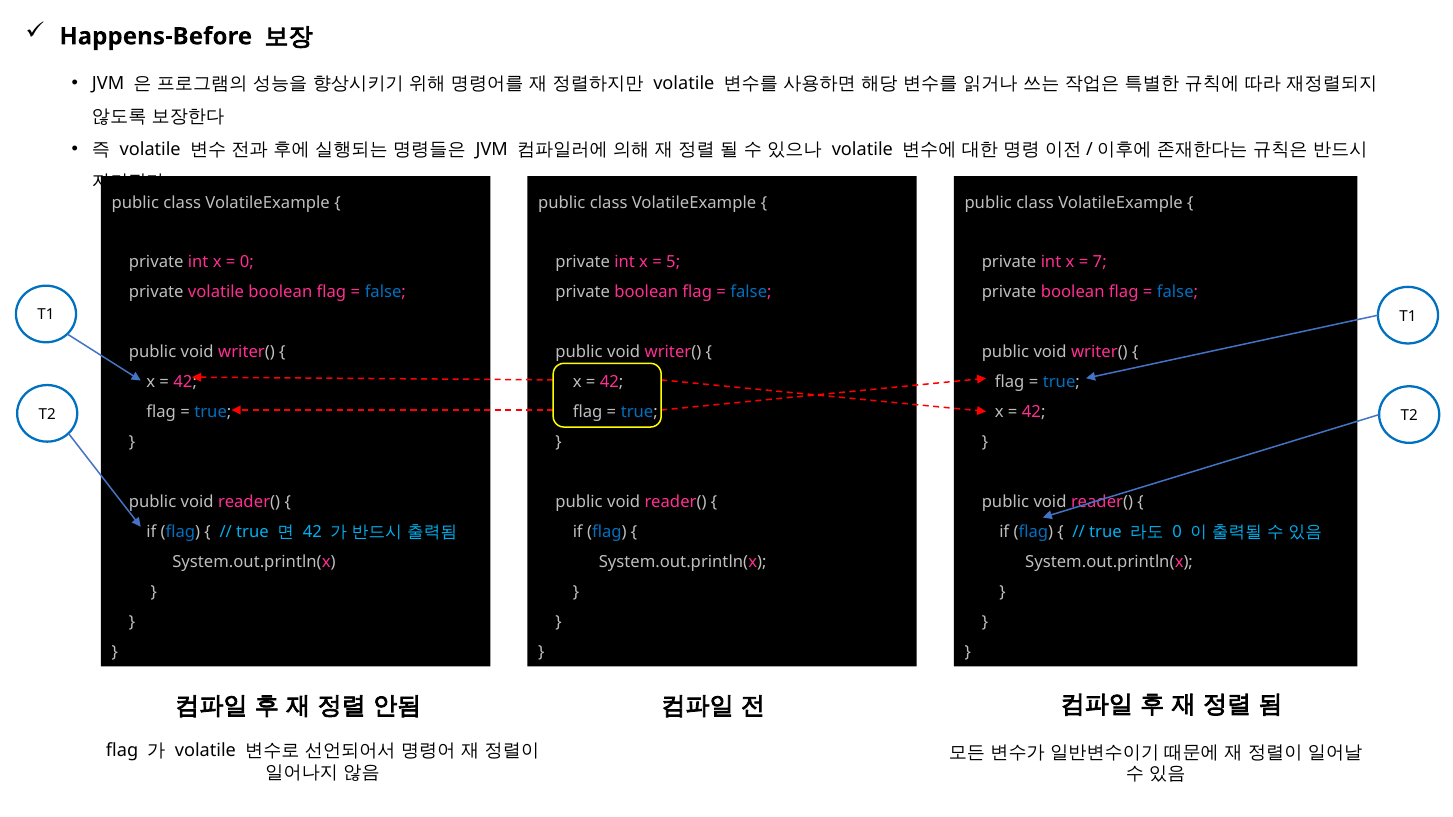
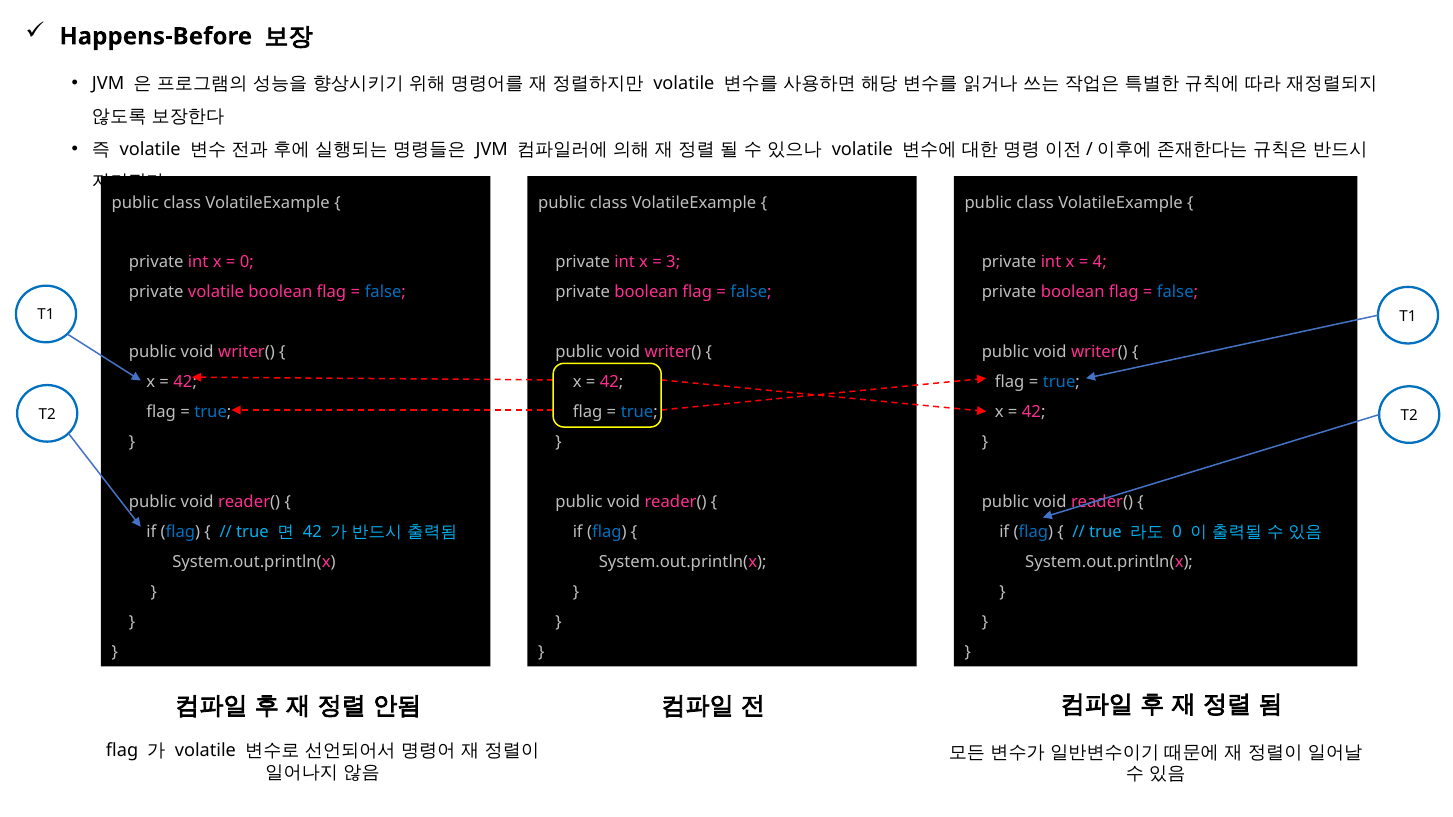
5: 5 -> 3
7: 7 -> 4
